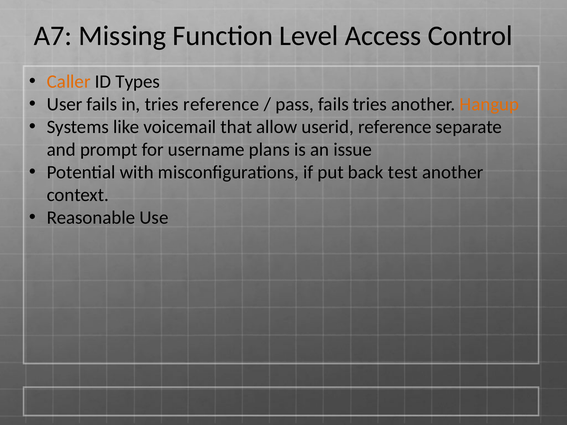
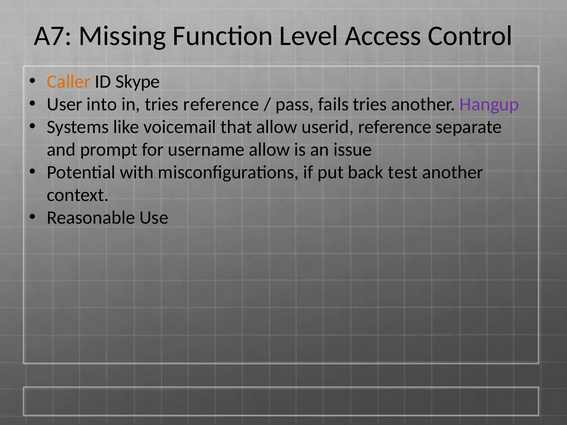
Types: Types -> Skype
User fails: fails -> into
Hangup colour: orange -> purple
username plans: plans -> allow
